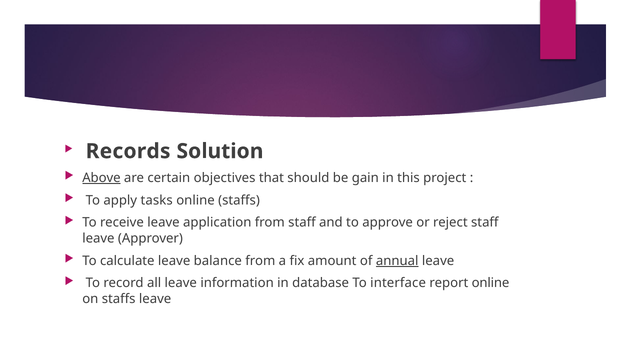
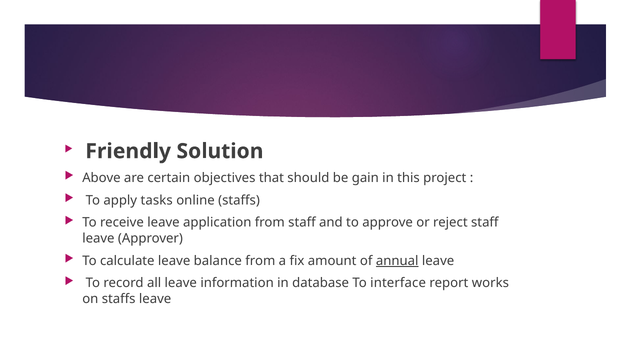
Records: Records -> Friendly
Above underline: present -> none
report online: online -> works
